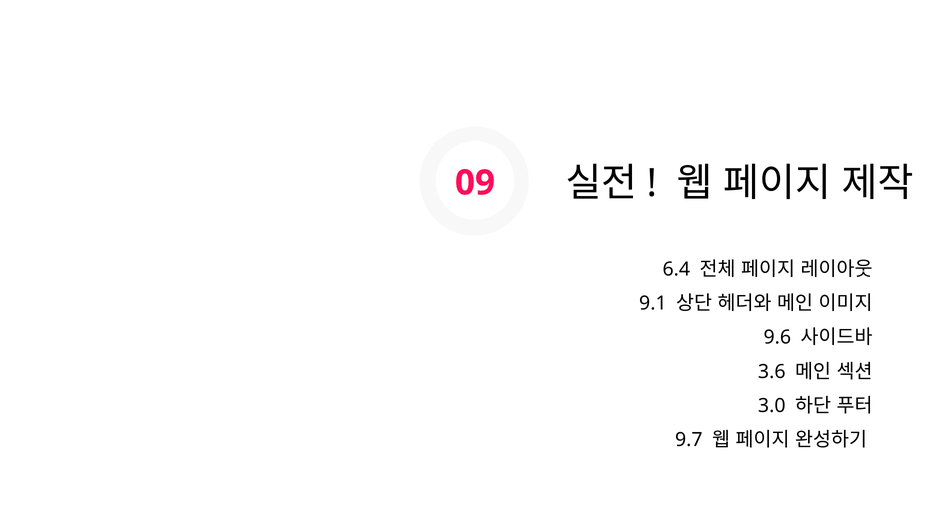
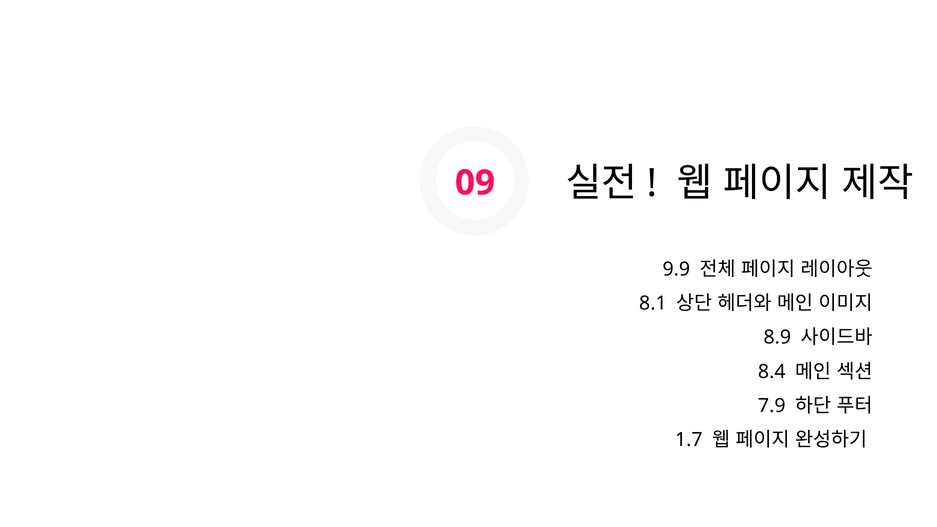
6.4: 6.4 -> 9.9
9.1: 9.1 -> 8.1
9.6: 9.6 -> 8.9
3.6: 3.6 -> 8.4
3.0: 3.0 -> 7.9
9.7: 9.7 -> 1.7
